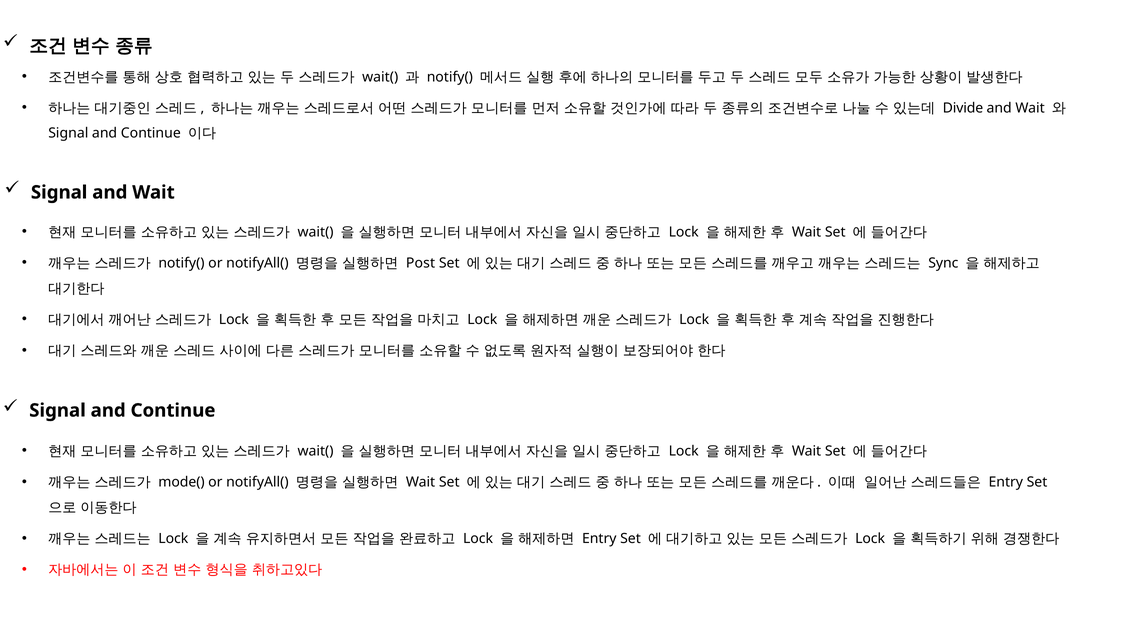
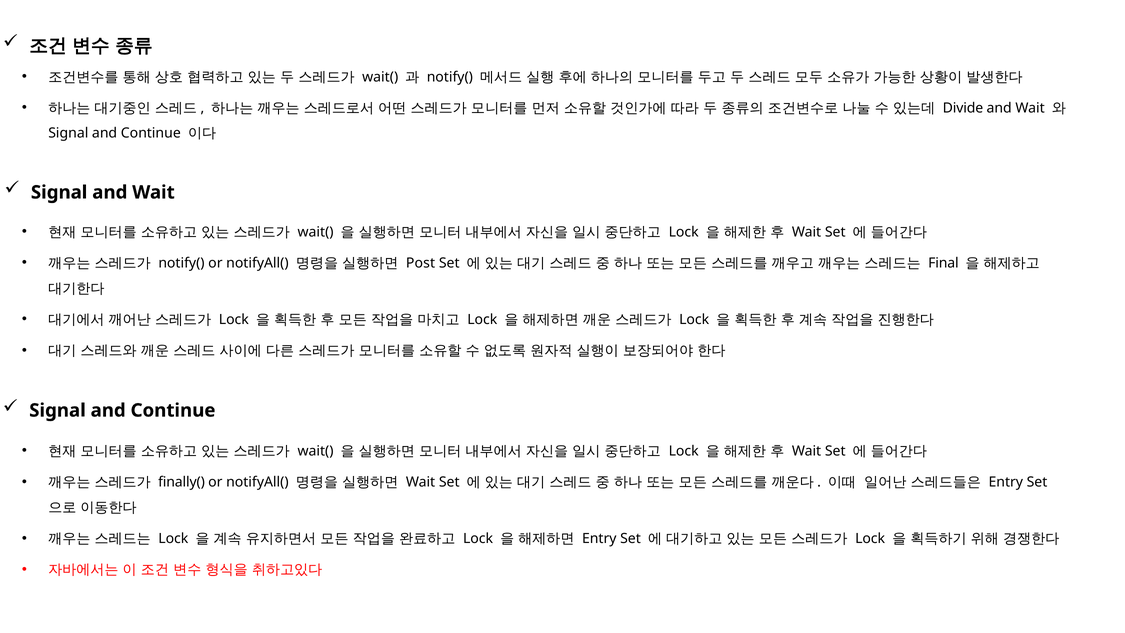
Sync: Sync -> Final
mode(: mode( -> finally(
